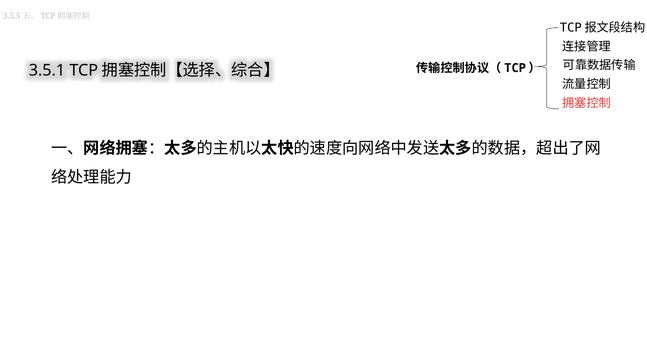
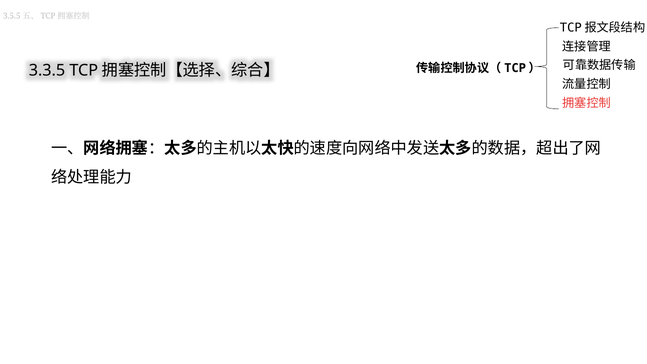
3.5.1: 3.5.1 -> 3.3.5
